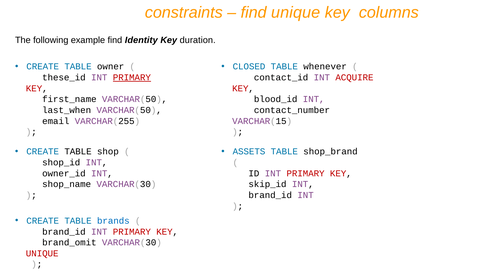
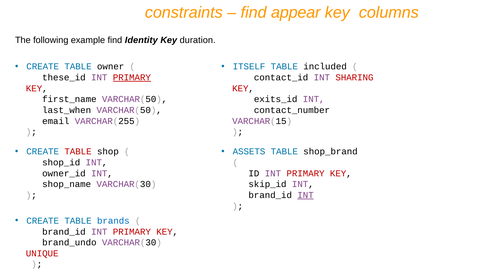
find unique: unique -> appear
CLOSED: CLOSED -> ITSELF
whenever: whenever -> included
ACQUIRE: ACQUIRE -> SHARING
blood_id: blood_id -> exits_id
TABLE at (78, 151) colour: black -> red
INT at (306, 195) underline: none -> present
brand_omit: brand_omit -> brand_undo
